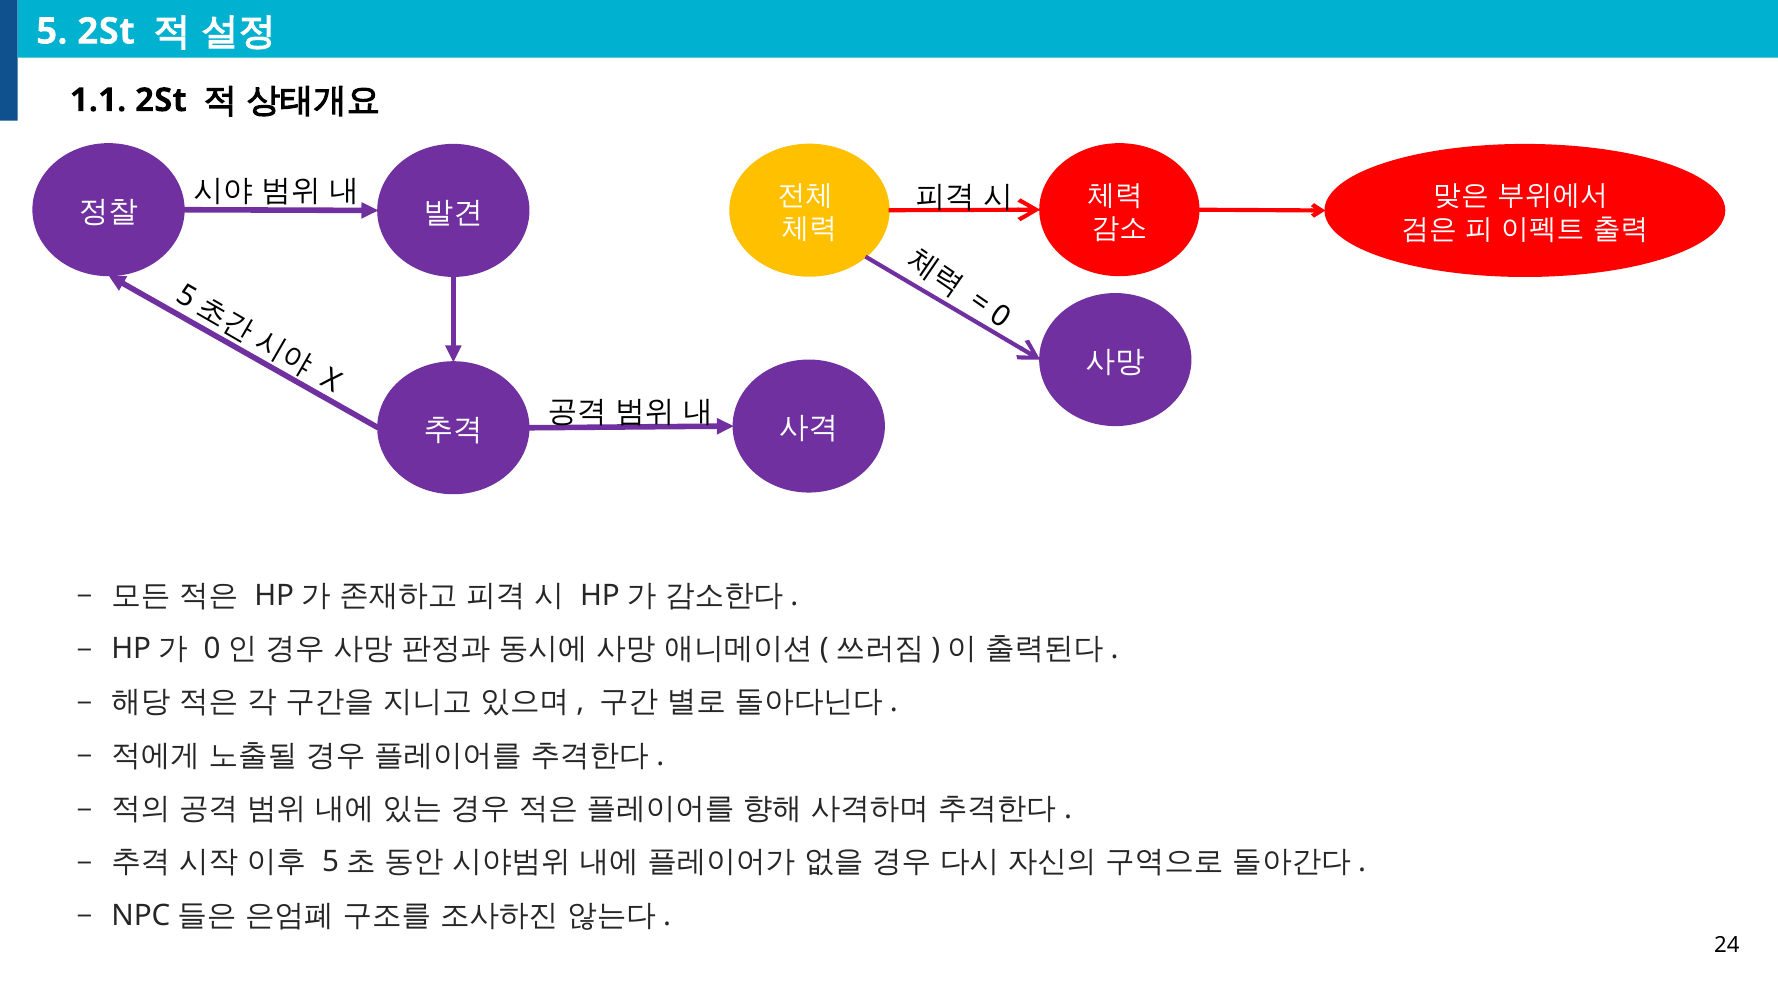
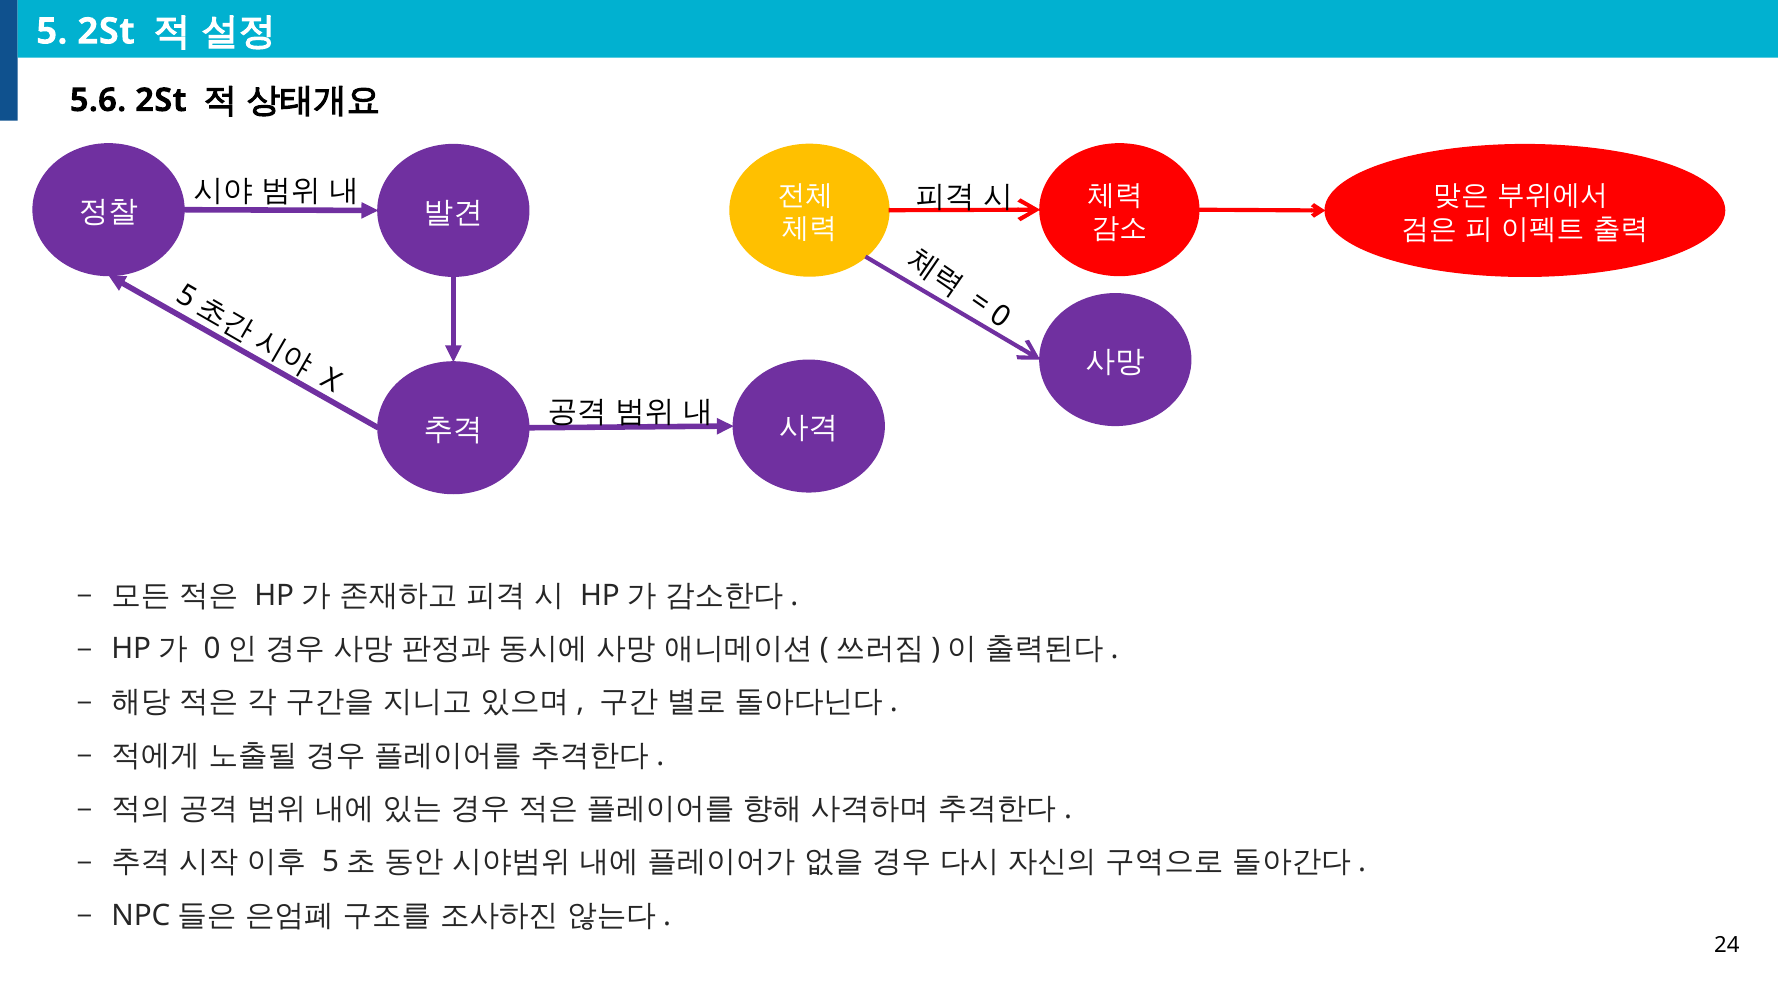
1.1: 1.1 -> 5.6
